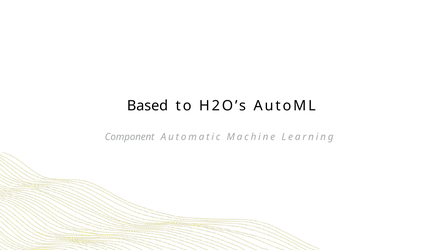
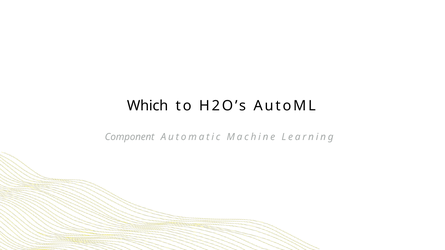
Based: Based -> Which
